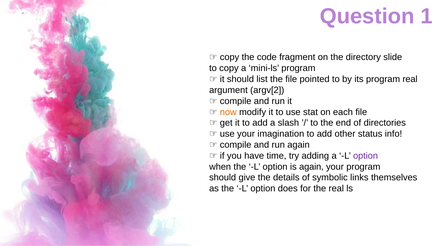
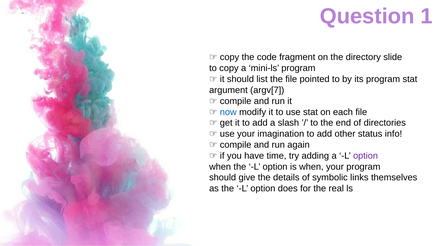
program real: real -> stat
argv[2: argv[2 -> argv[7
now colour: orange -> blue
is again: again -> when
